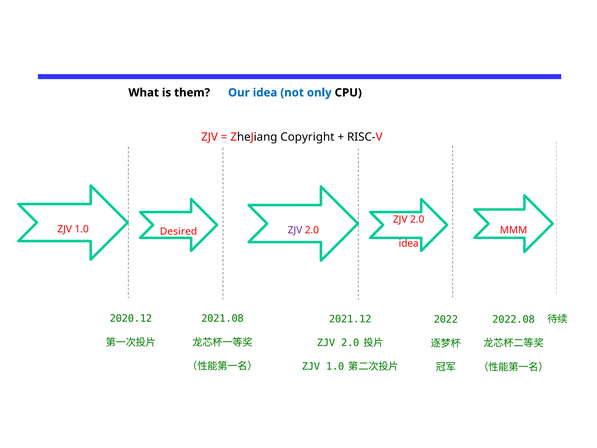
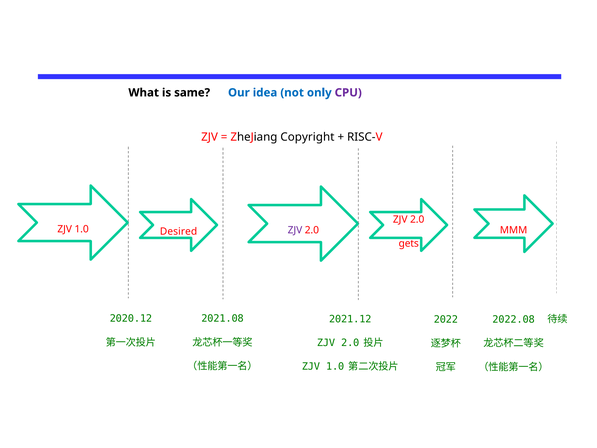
them: them -> same
CPU colour: black -> purple
idea at (409, 243): idea -> gets
